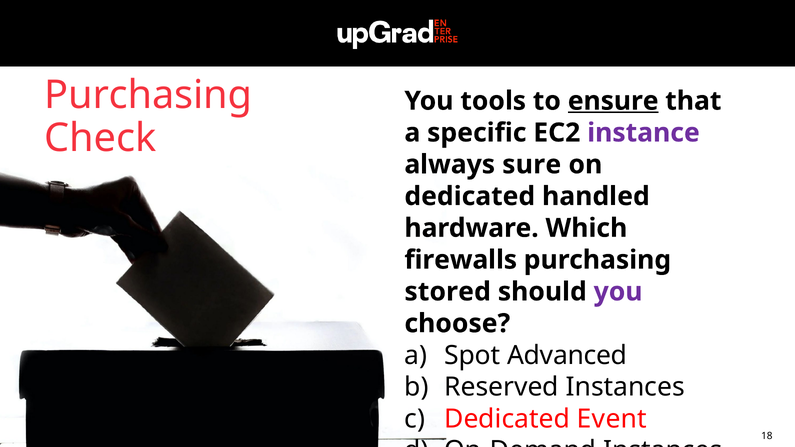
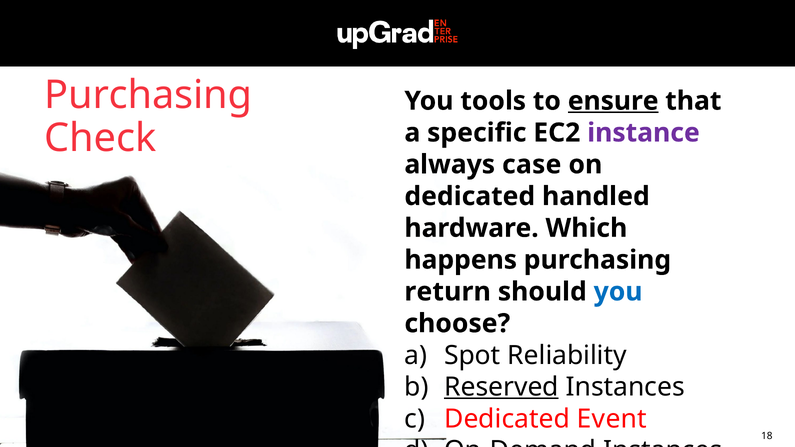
sure: sure -> case
firewalls: firewalls -> happens
stored: stored -> return
you at (618, 292) colour: purple -> blue
Advanced: Advanced -> Reliability
Reserved underline: none -> present
